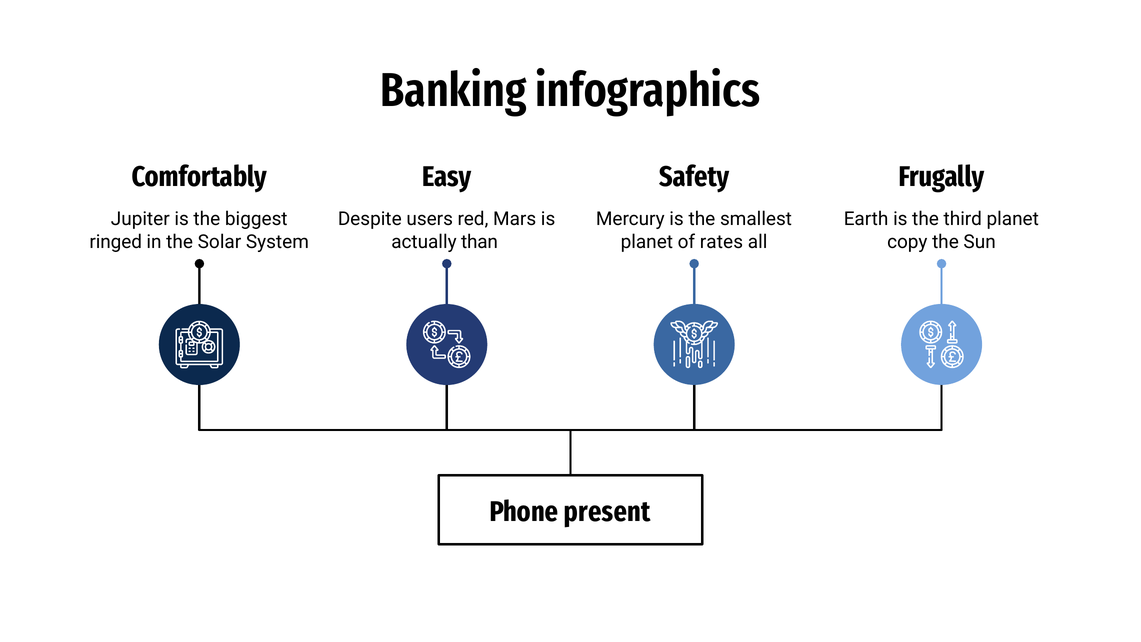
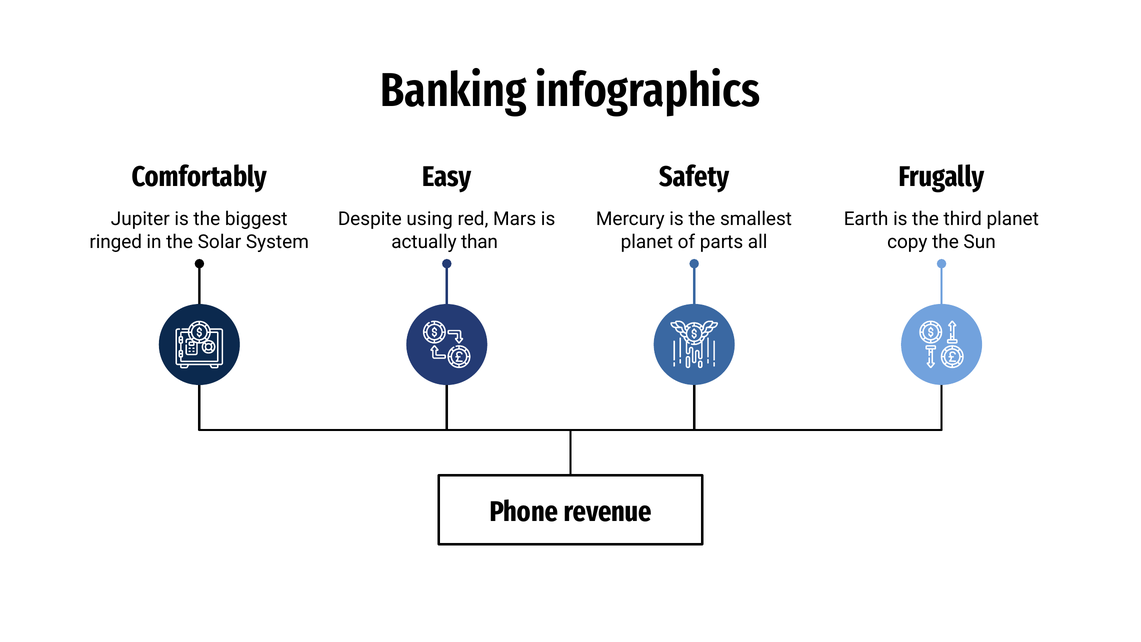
users: users -> using
rates: rates -> parts
present: present -> revenue
